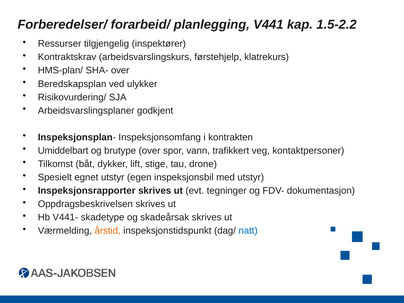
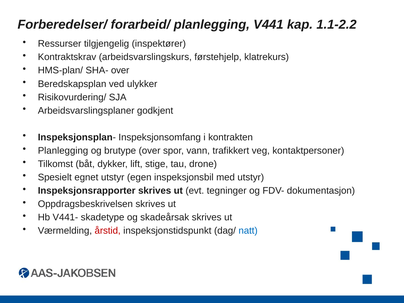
1.5-2.2: 1.5-2.2 -> 1.1-2.2
Umiddelbart at (63, 151): Umiddelbart -> Planlegging
årstid colour: orange -> red
